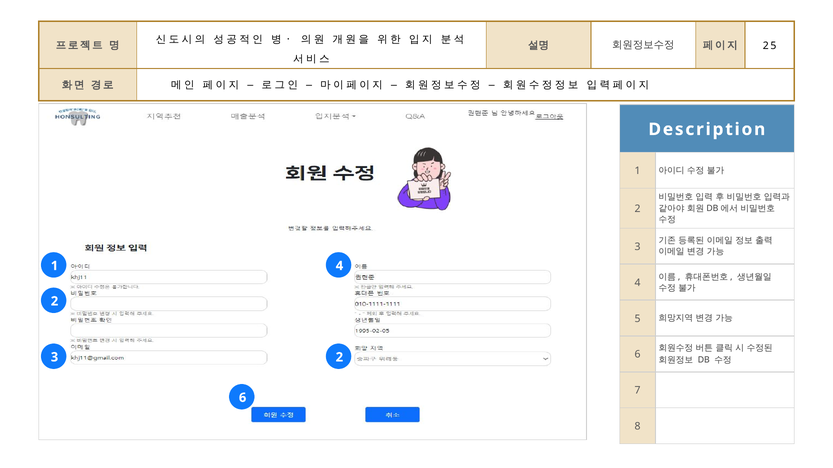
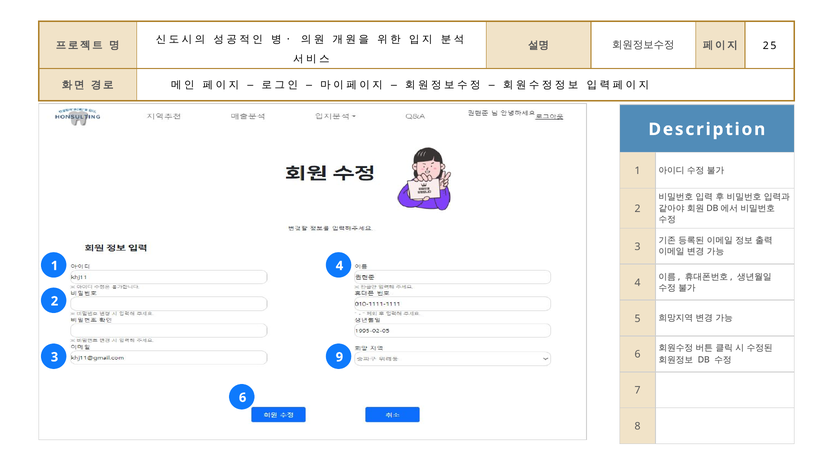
3 2: 2 -> 9
